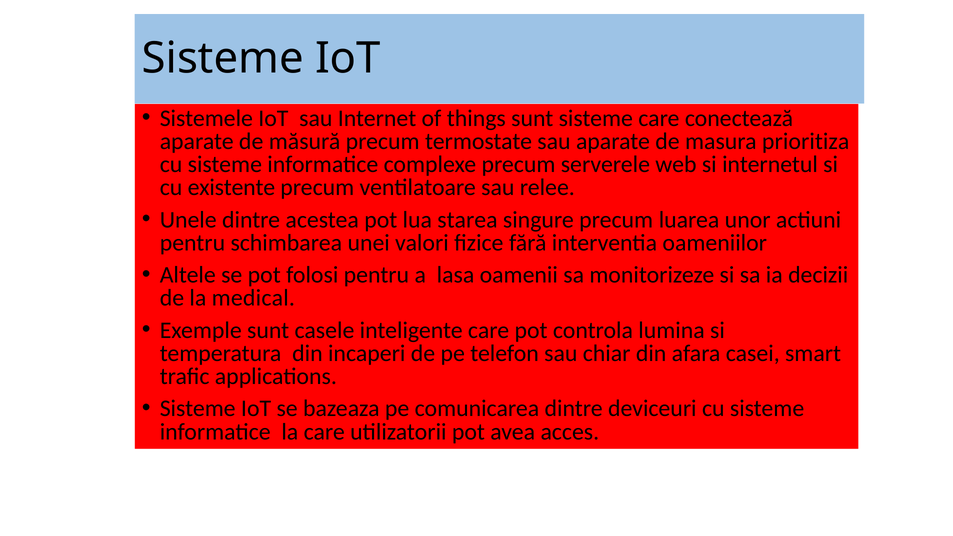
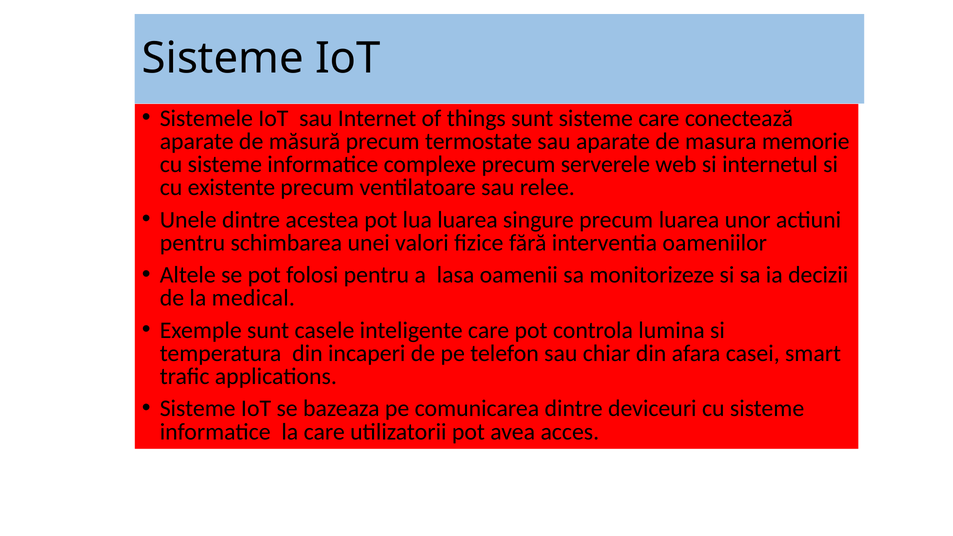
prioritiza: prioritiza -> memorie
lua starea: starea -> luarea
